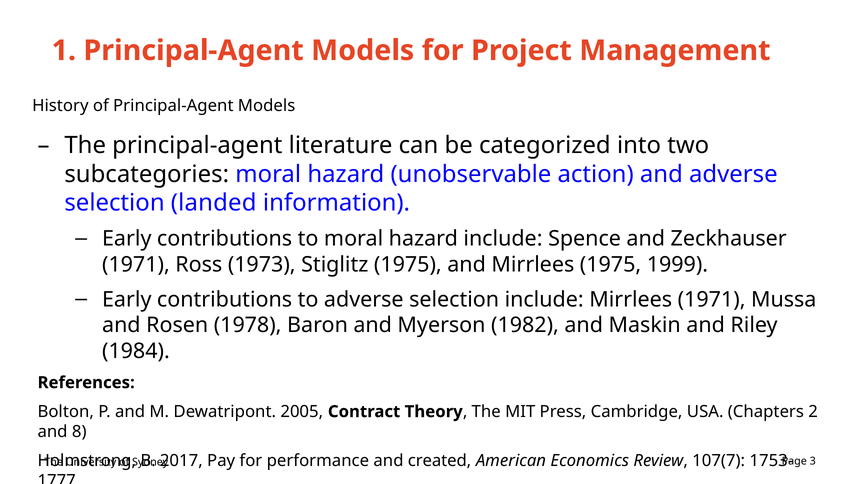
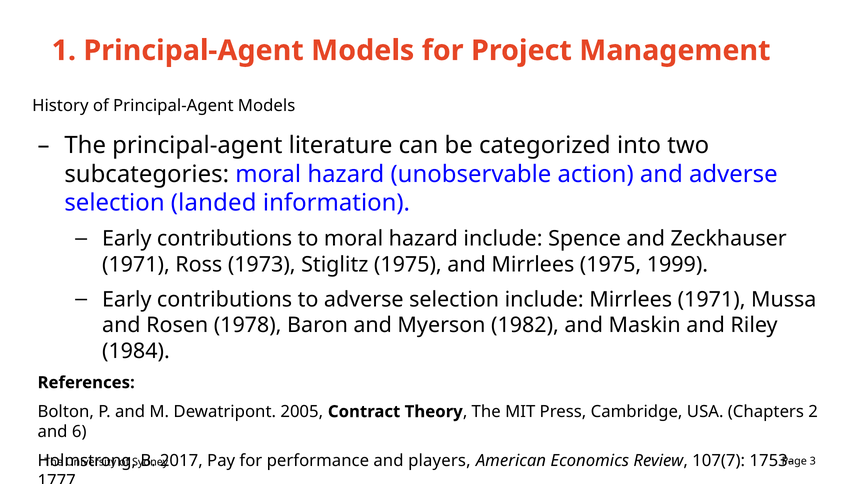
8: 8 -> 6
created: created -> players
